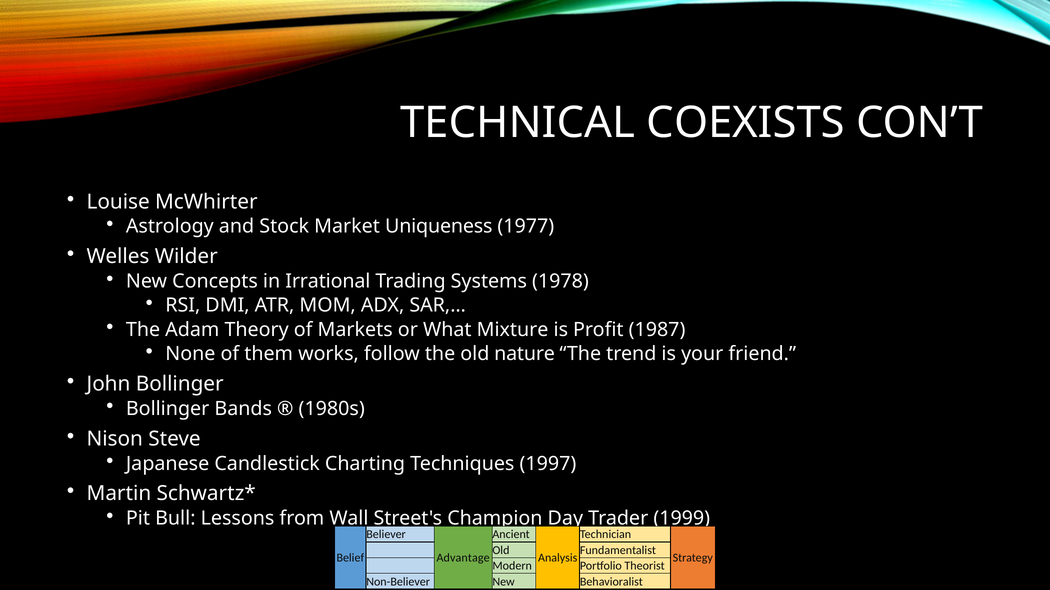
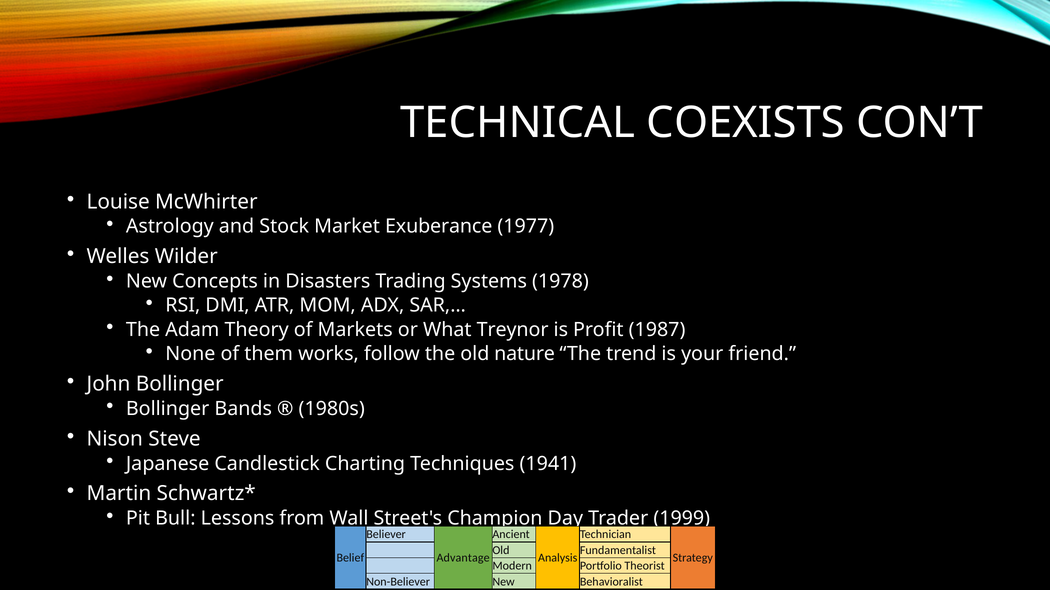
Uniqueness: Uniqueness -> Exuberance
Irrational: Irrational -> Disasters
Mixture: Mixture -> Treynor
1997: 1997 -> 1941
